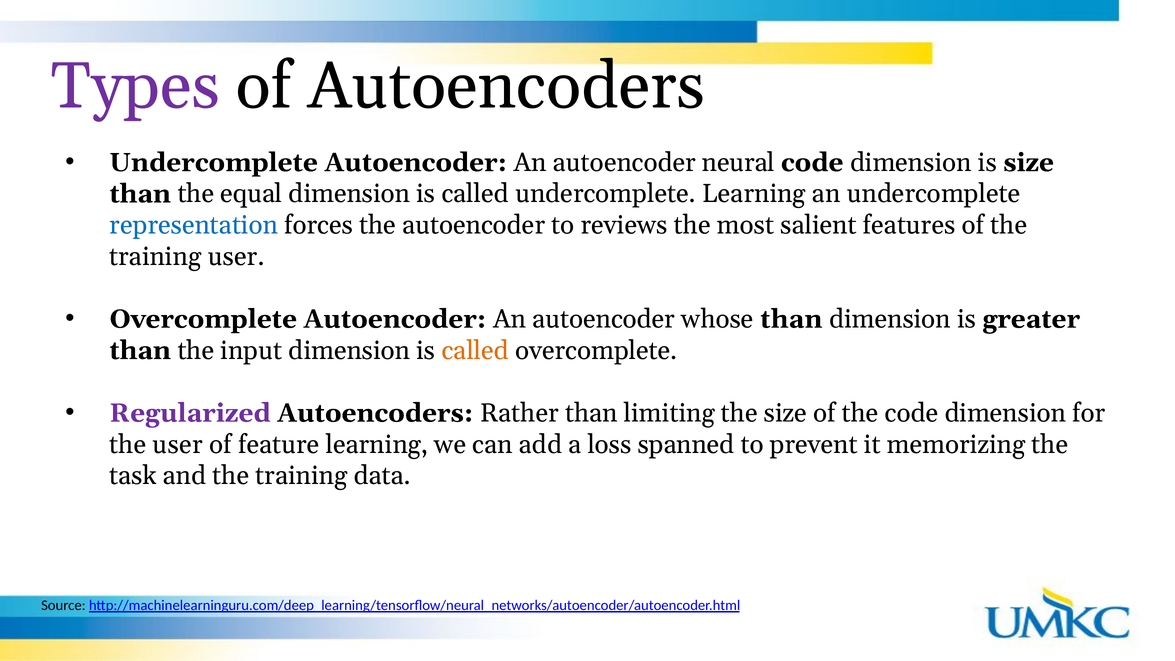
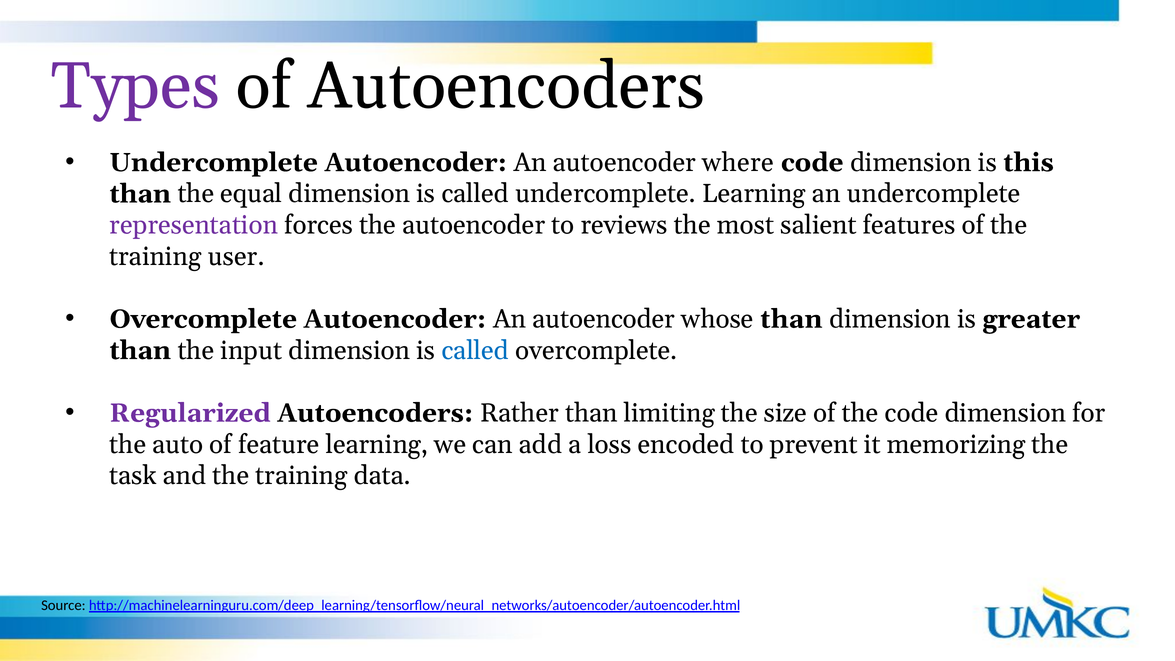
neural: neural -> where
is size: size -> this
representation colour: blue -> purple
called at (475, 350) colour: orange -> blue
the user: user -> auto
spanned: spanned -> encoded
